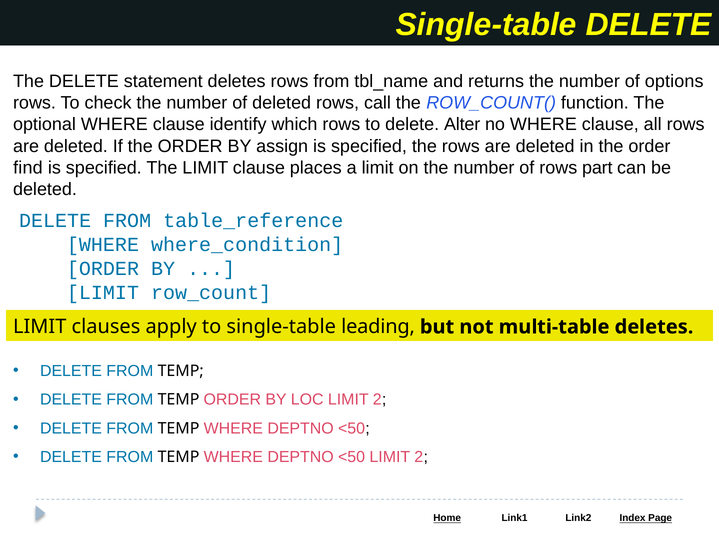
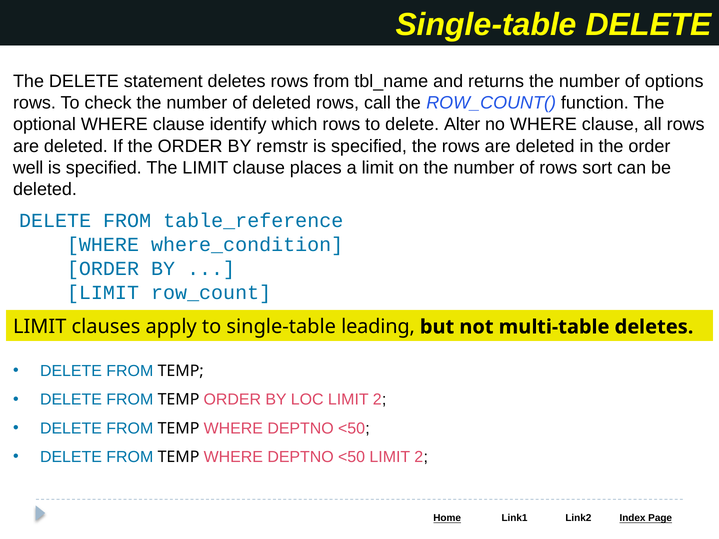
assign: assign -> remstr
find: find -> well
part: part -> sort
